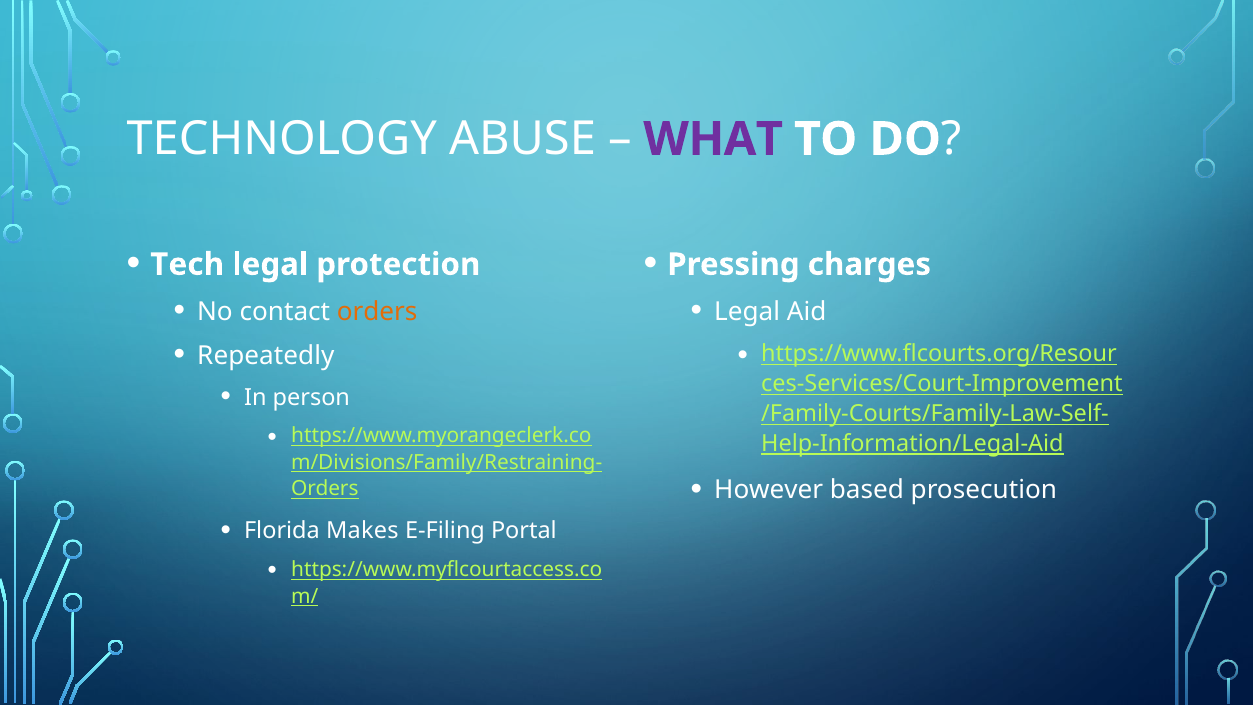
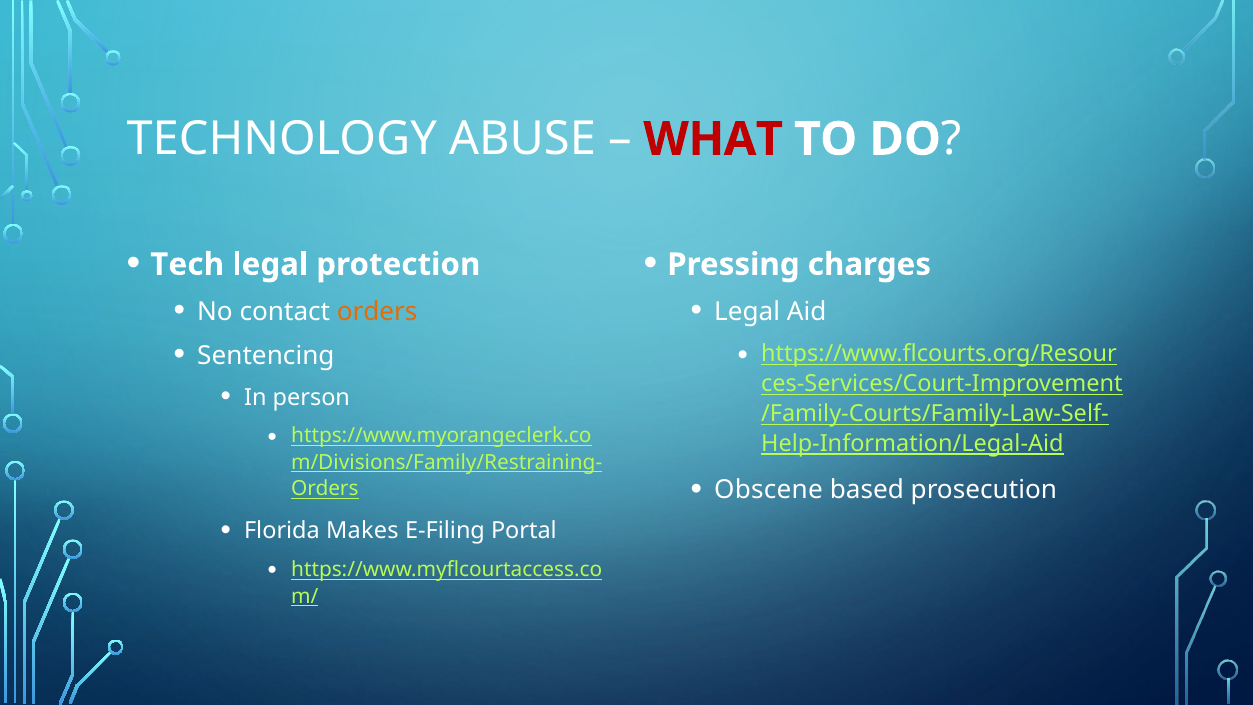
WHAT colour: purple -> red
Repeatedly: Repeatedly -> Sentencing
However: However -> Obscene
